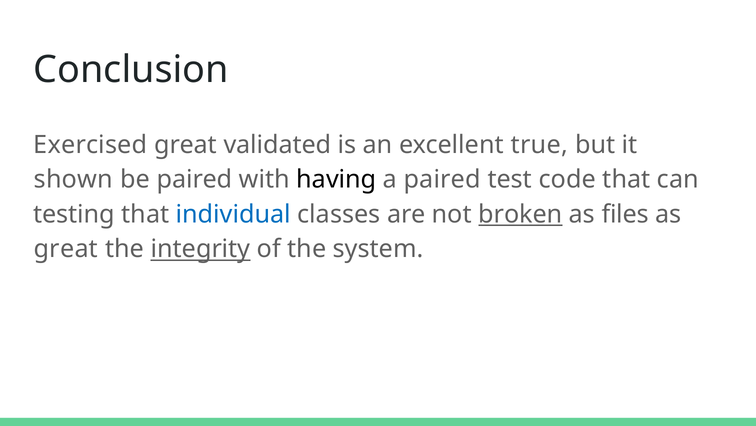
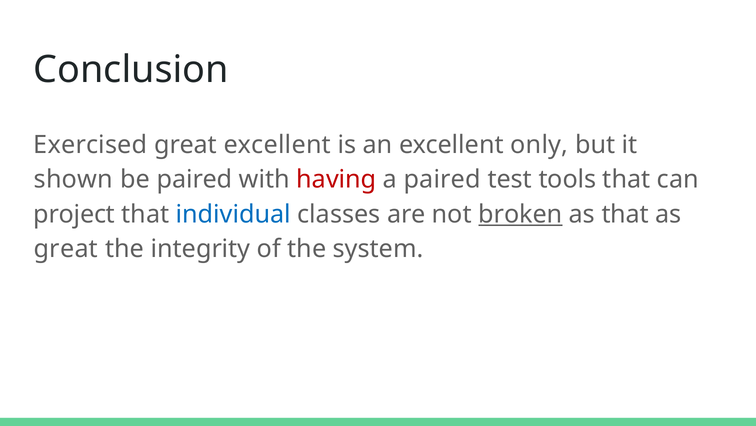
great validated: validated -> excellent
true: true -> only
having colour: black -> red
code: code -> tools
testing: testing -> project
as files: files -> that
integrity underline: present -> none
